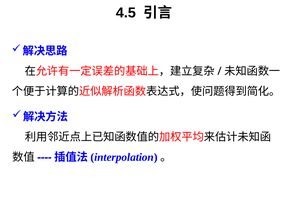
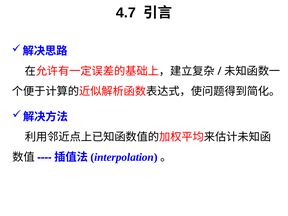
4.5: 4.5 -> 4.7
